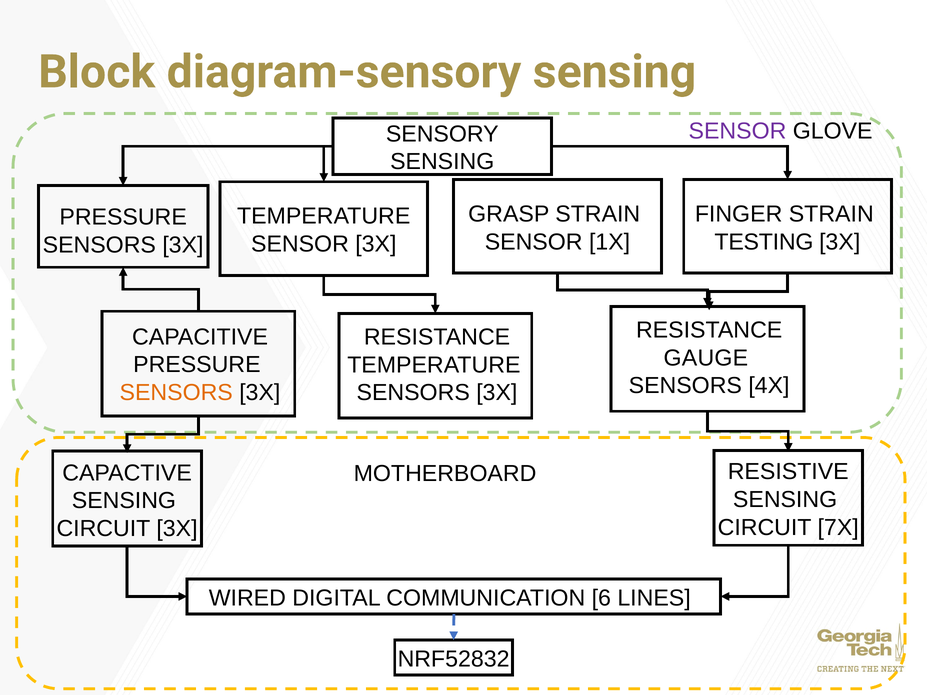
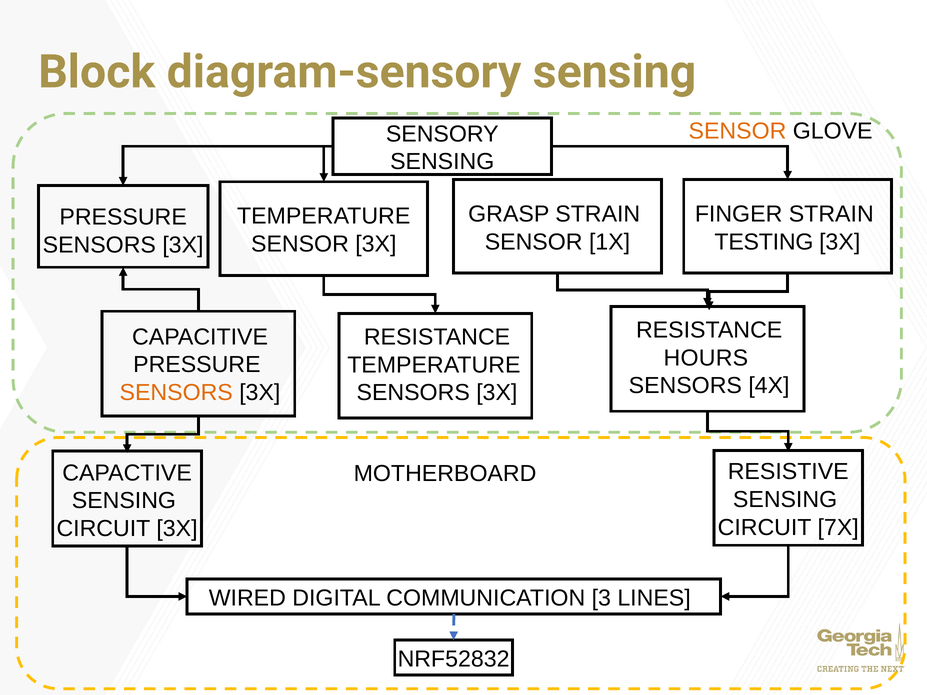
SENSOR at (738, 131) colour: purple -> orange
GAUGE: GAUGE -> HOURS
6: 6 -> 3
